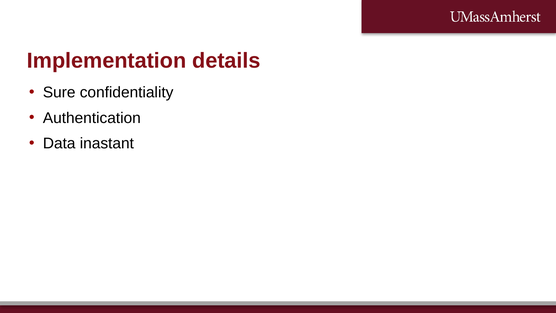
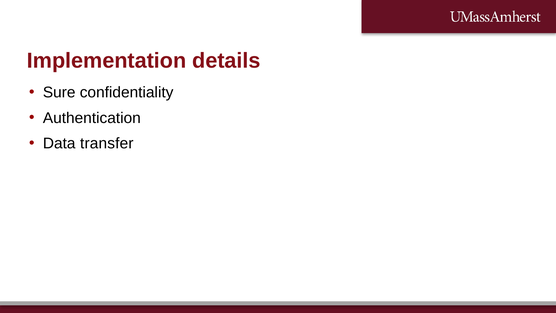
inastant: inastant -> transfer
